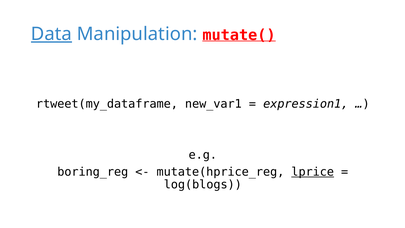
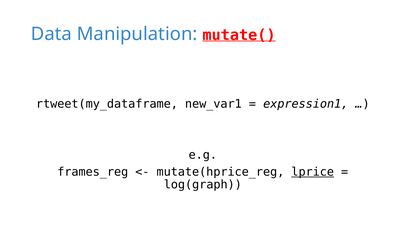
Data underline: present -> none
boring_reg: boring_reg -> frames_reg
log(blogs: log(blogs -> log(graph
